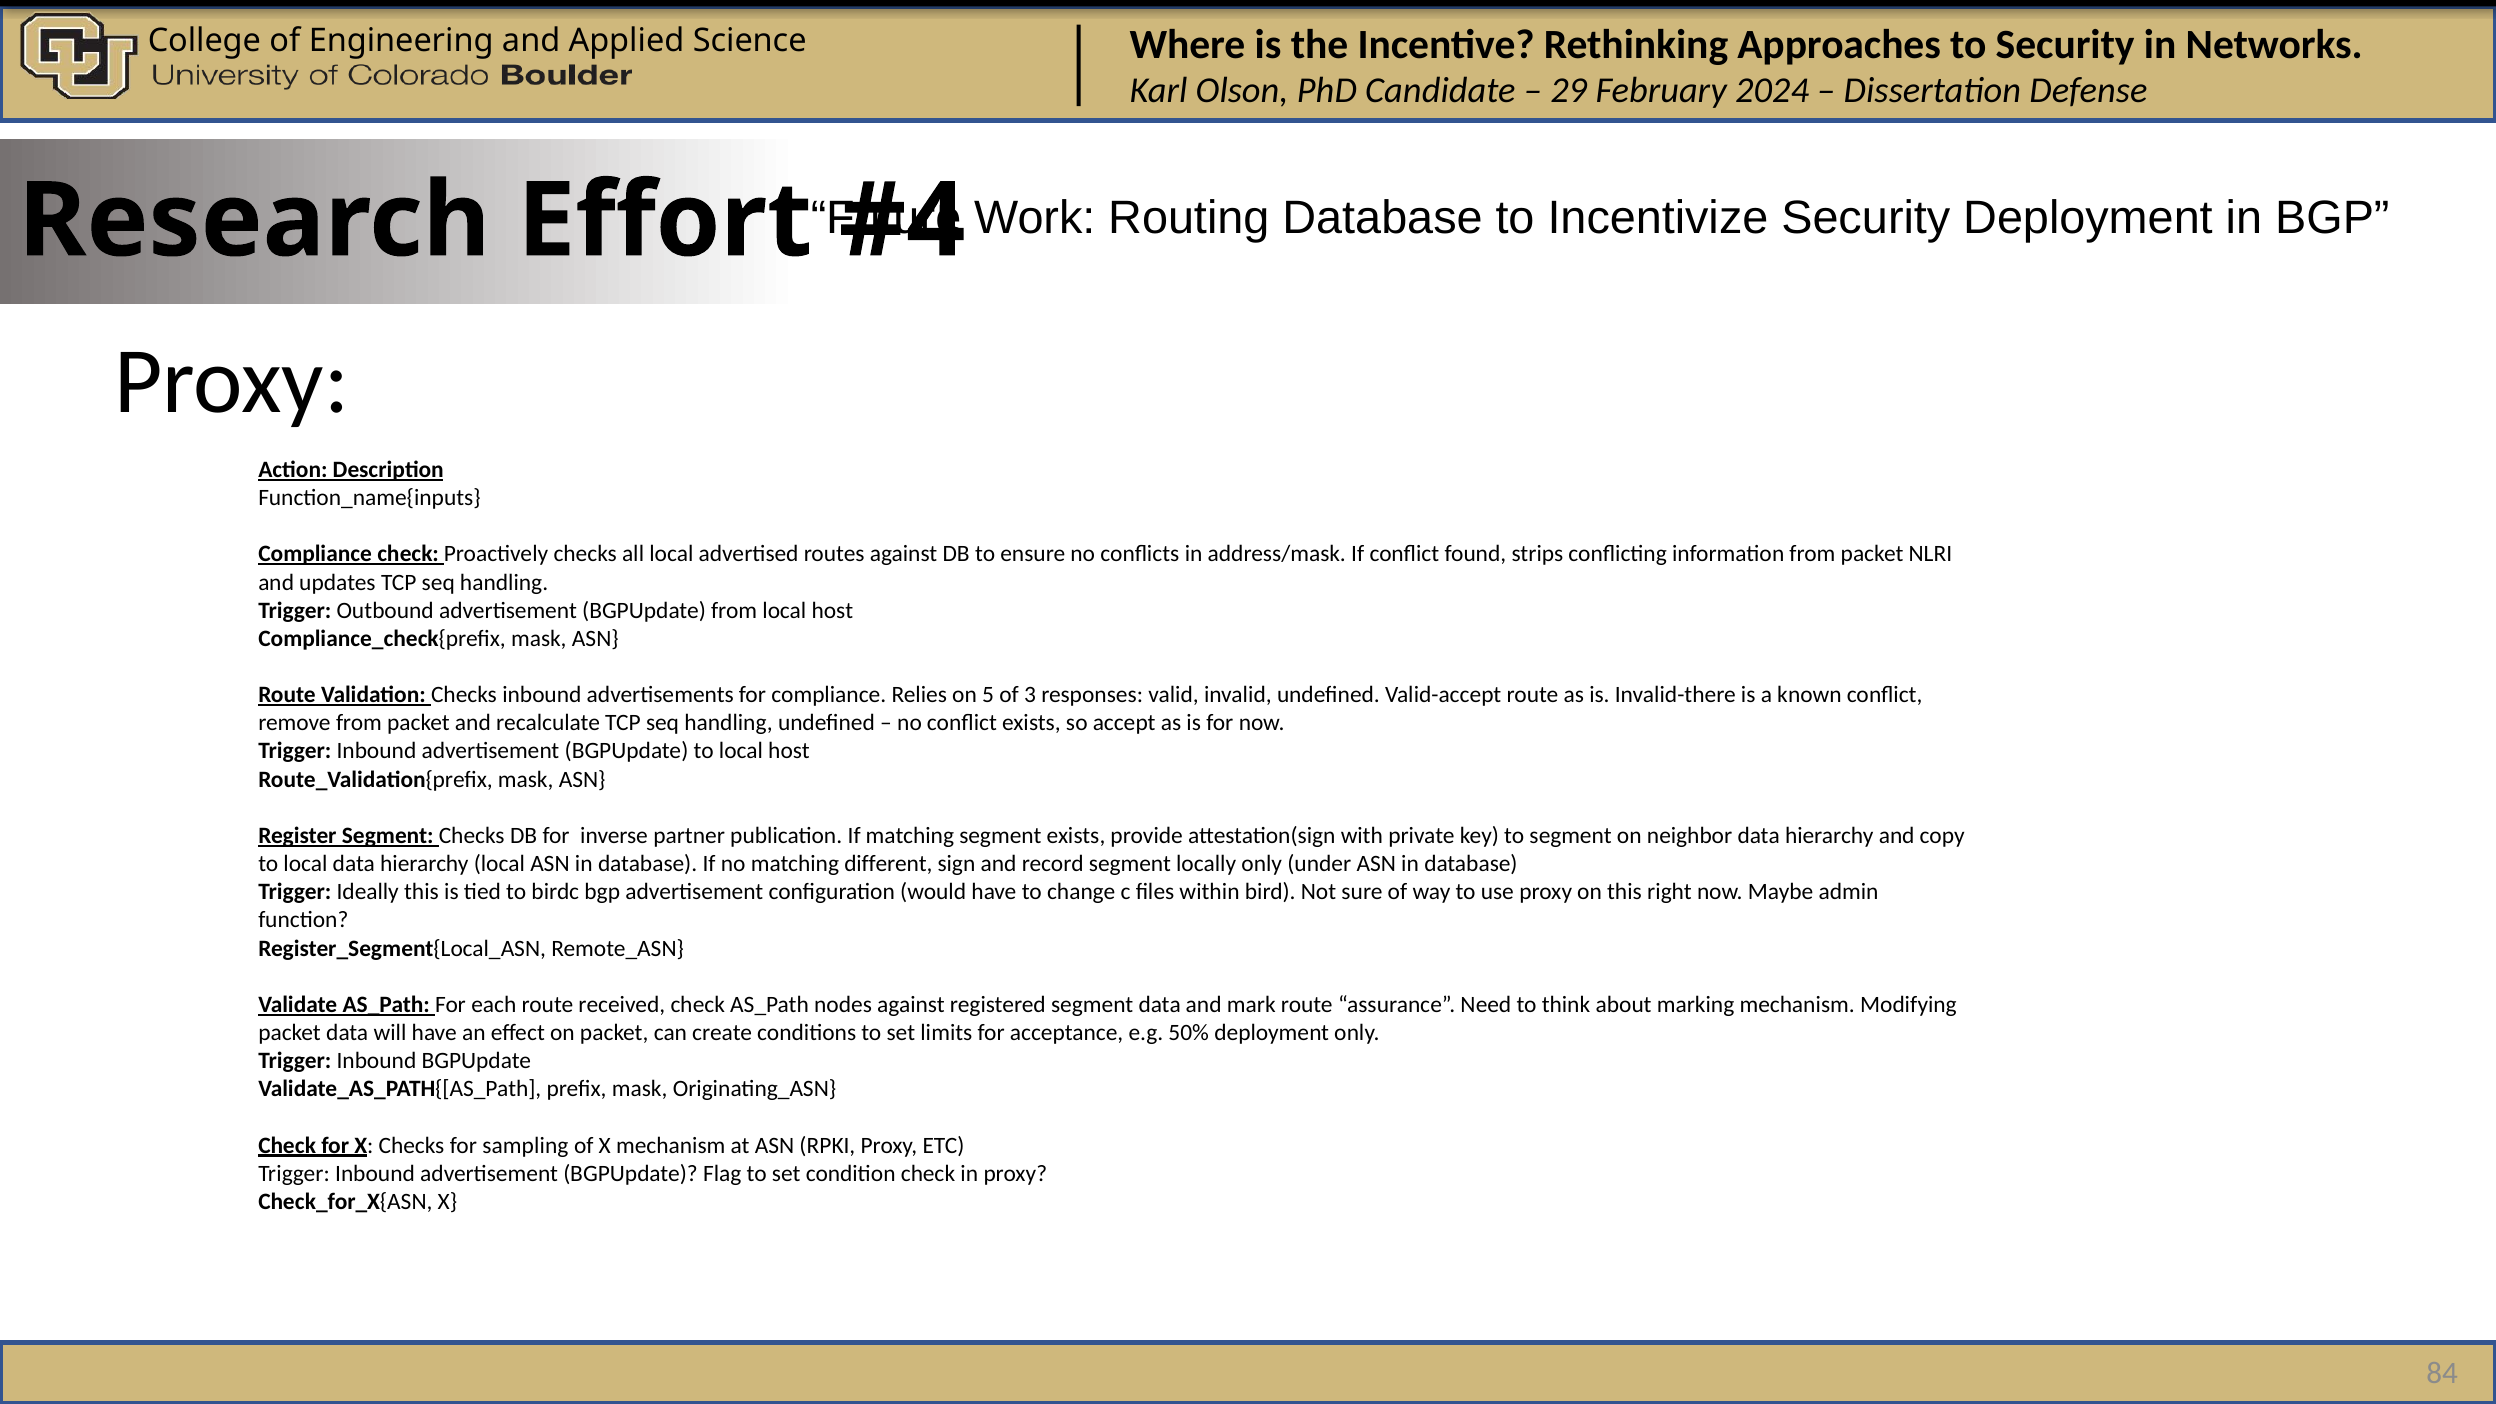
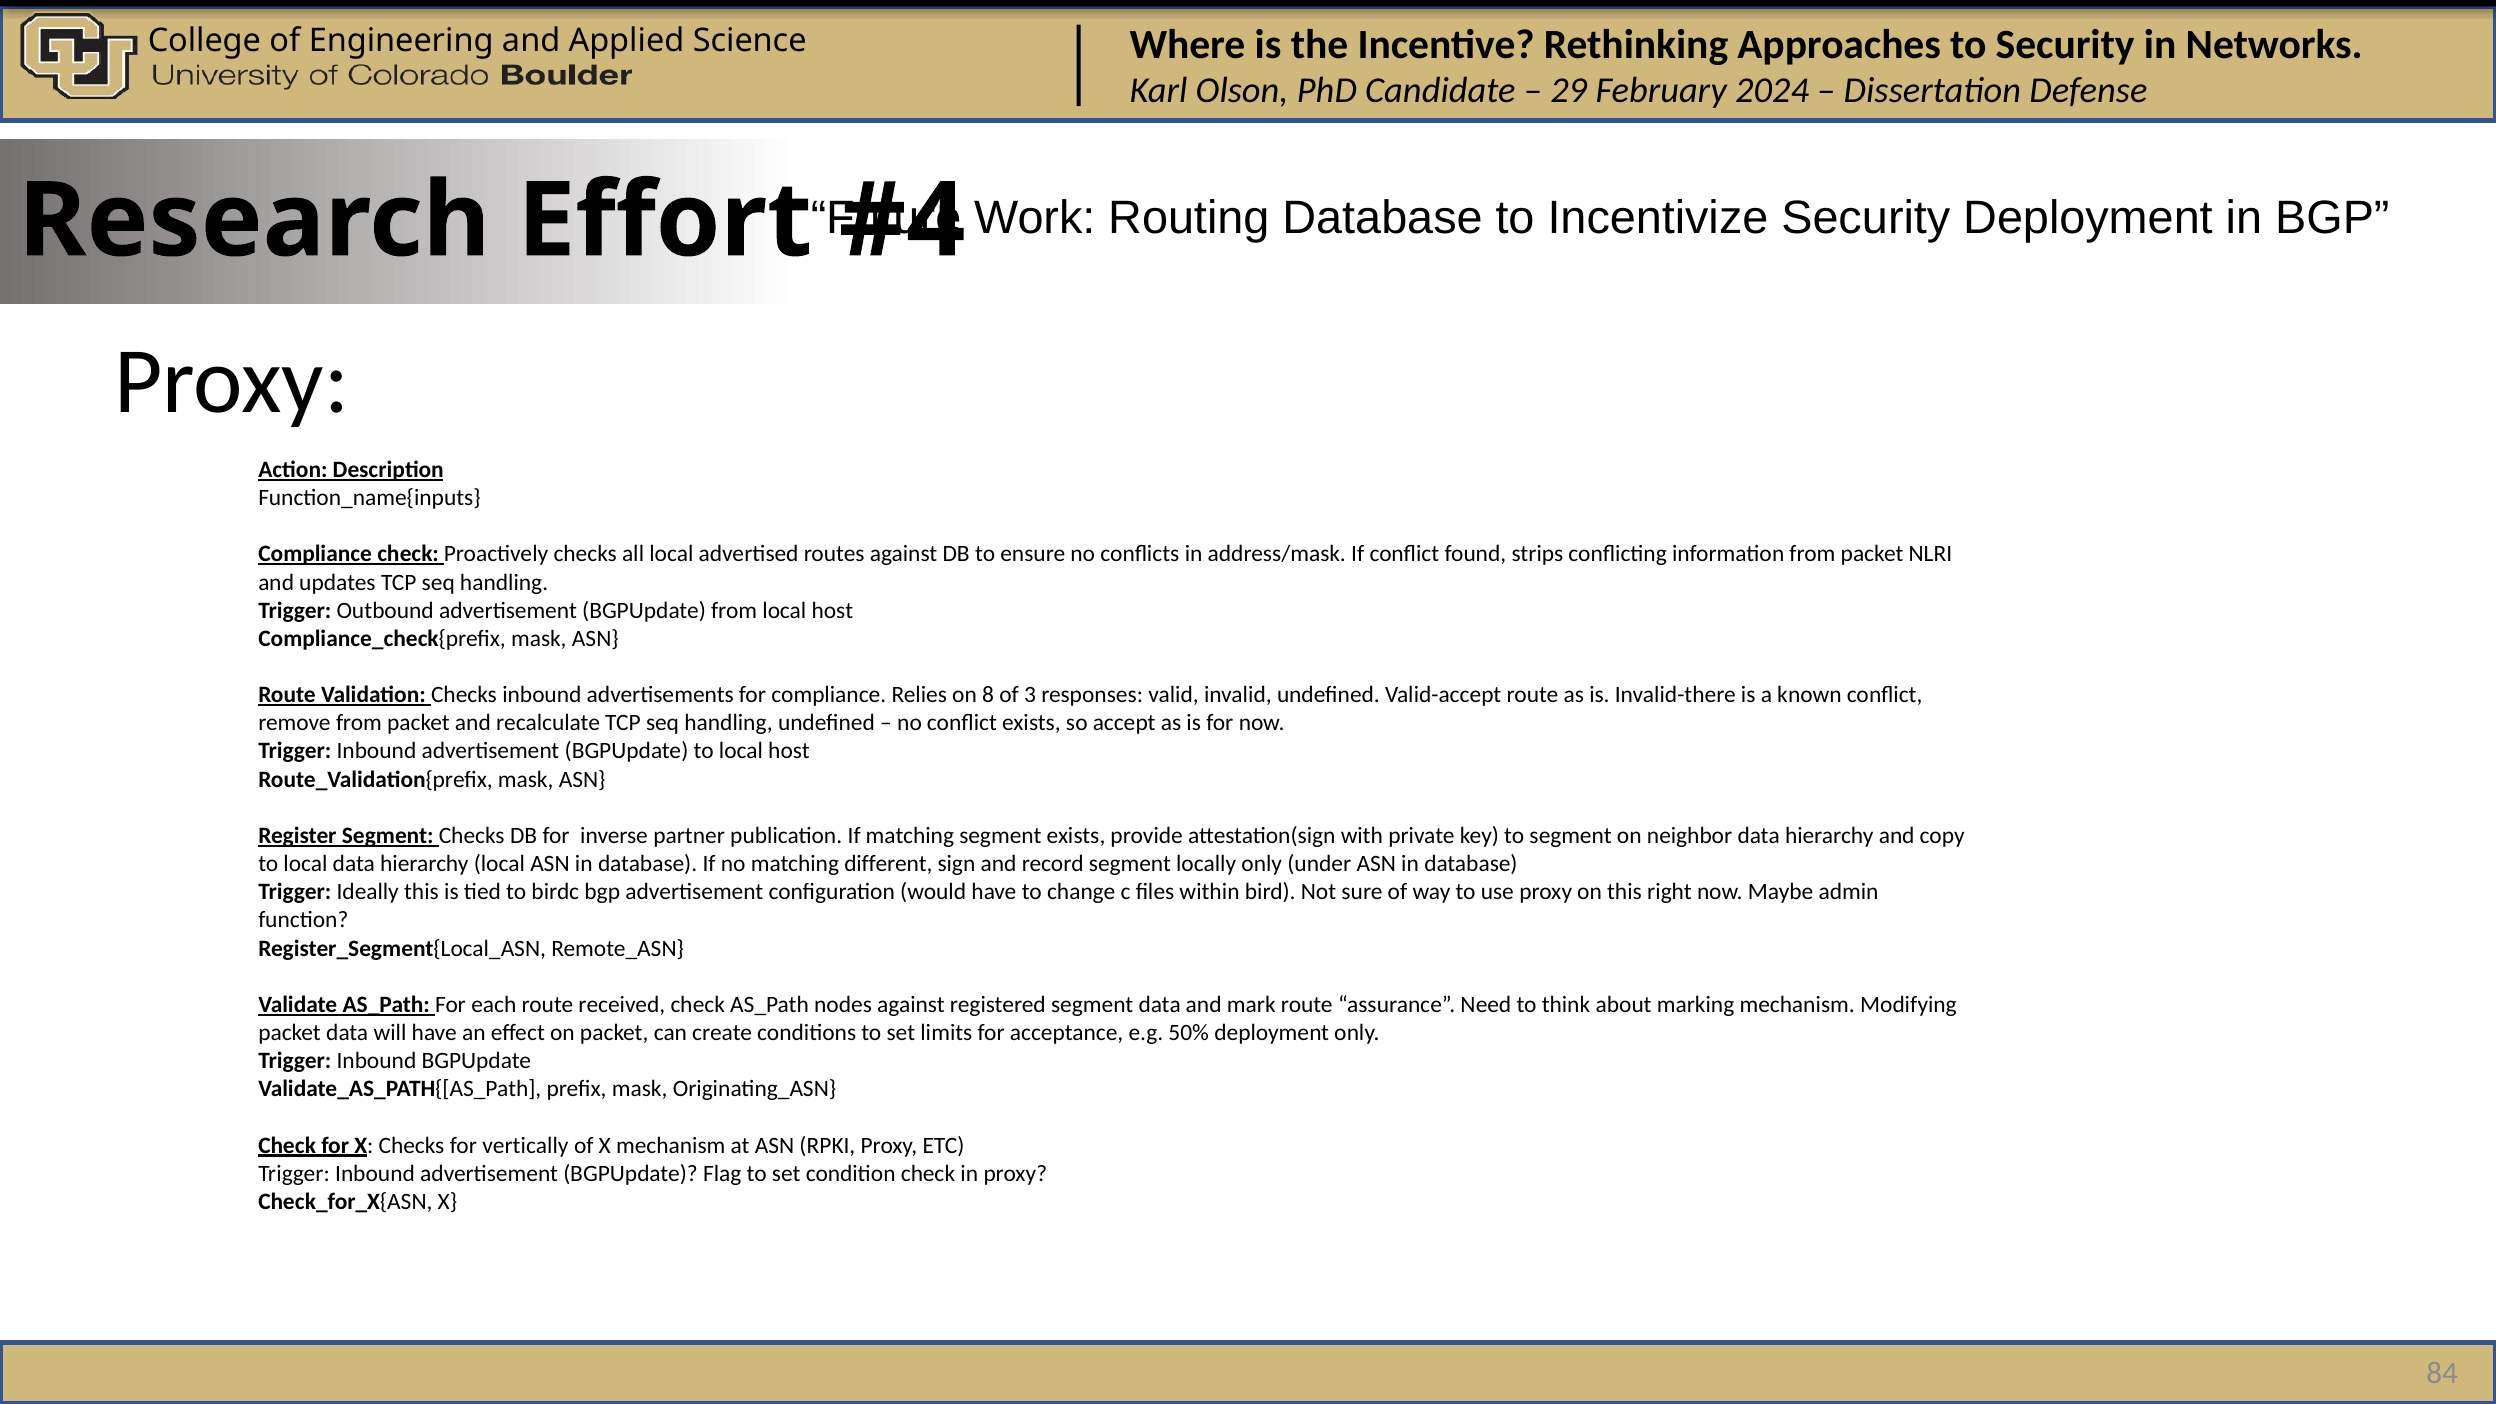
5: 5 -> 8
sampling: sampling -> vertically
